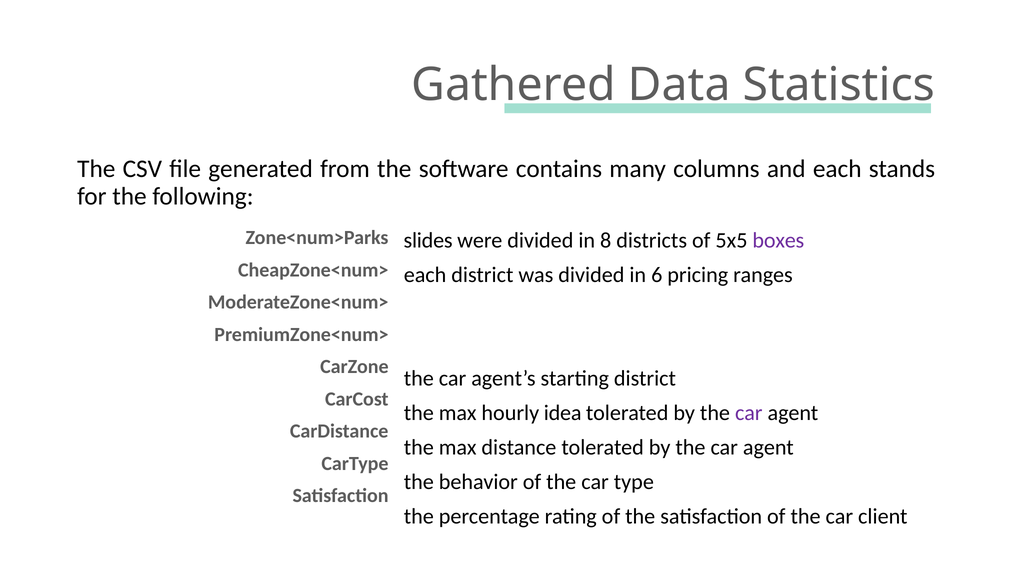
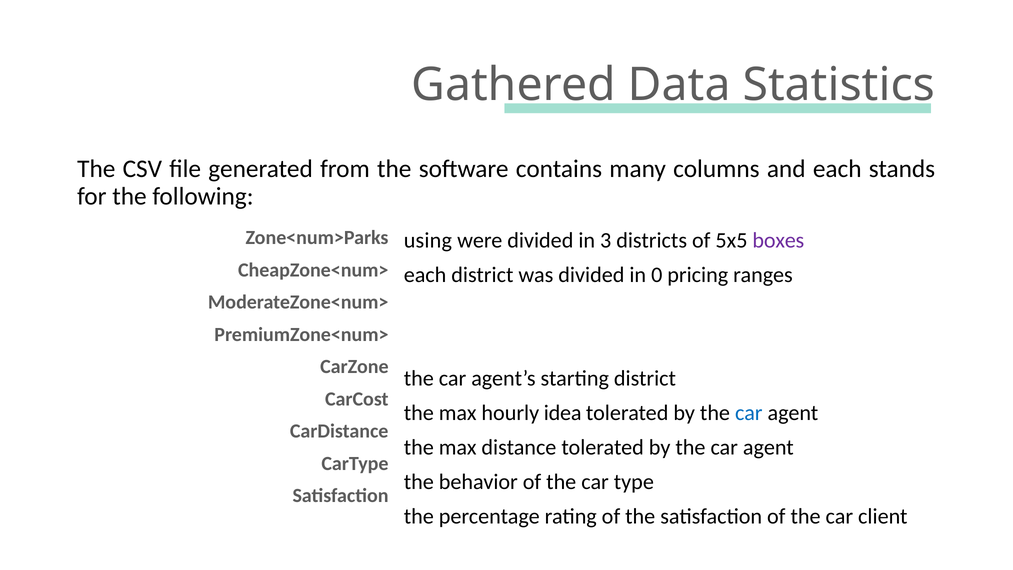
slides: slides -> using
8: 8 -> 3
6: 6 -> 0
car at (749, 413) colour: purple -> blue
